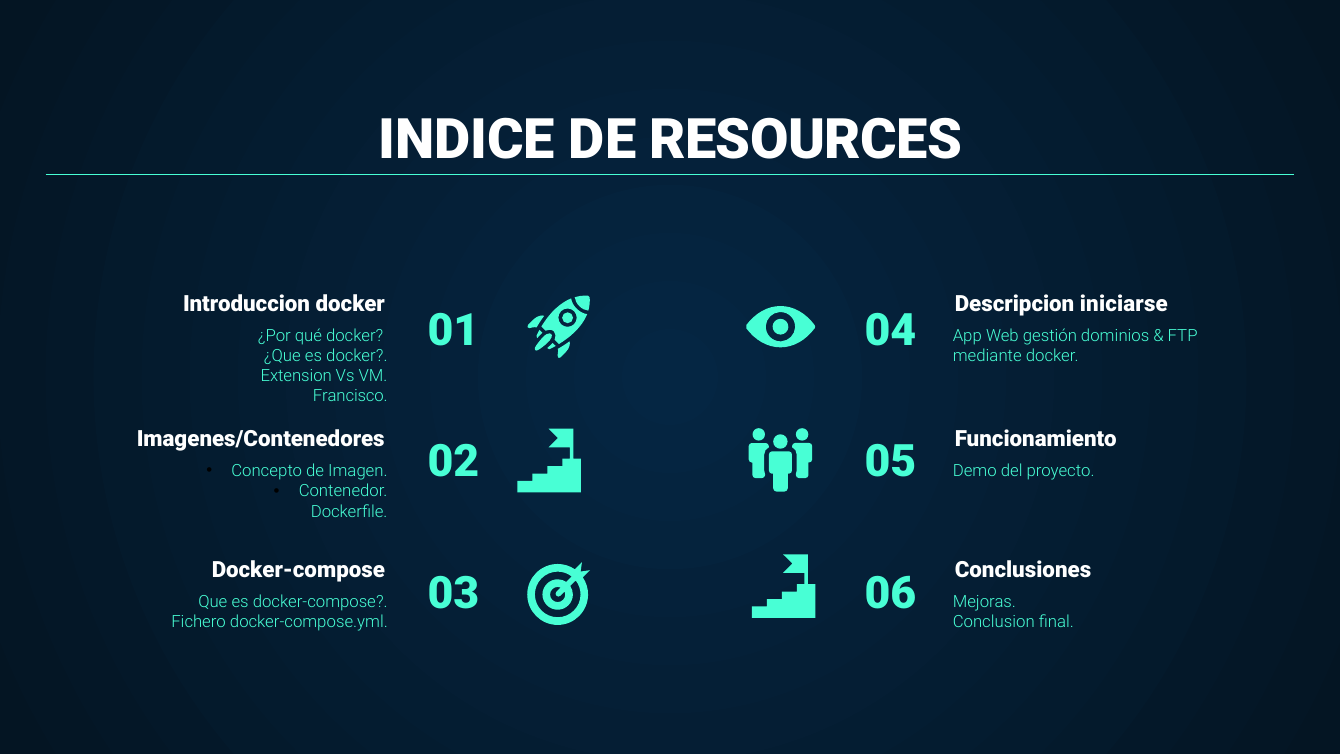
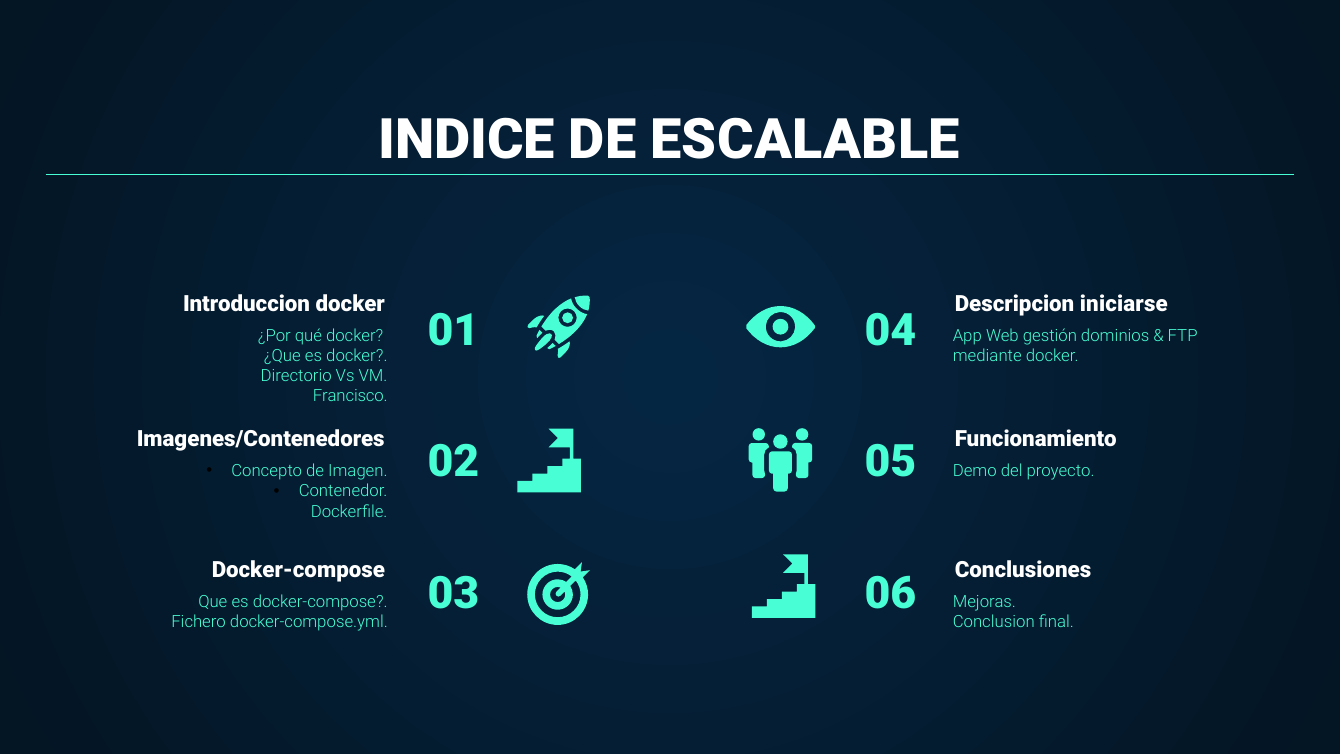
RESOURCES: RESOURCES -> ESCALABLE
Extension: Extension -> Directorio
